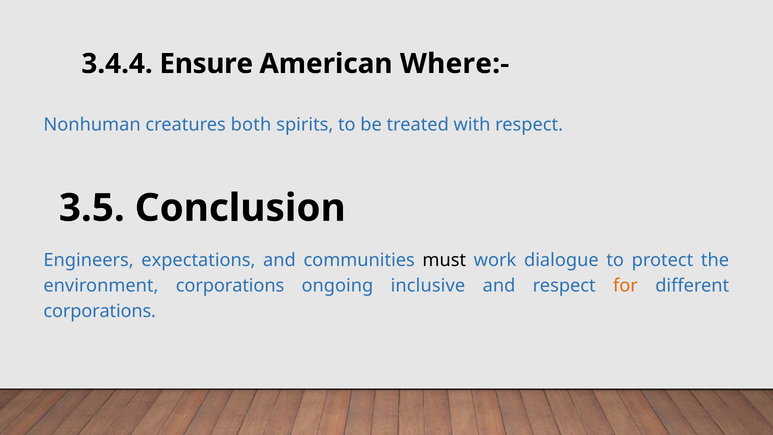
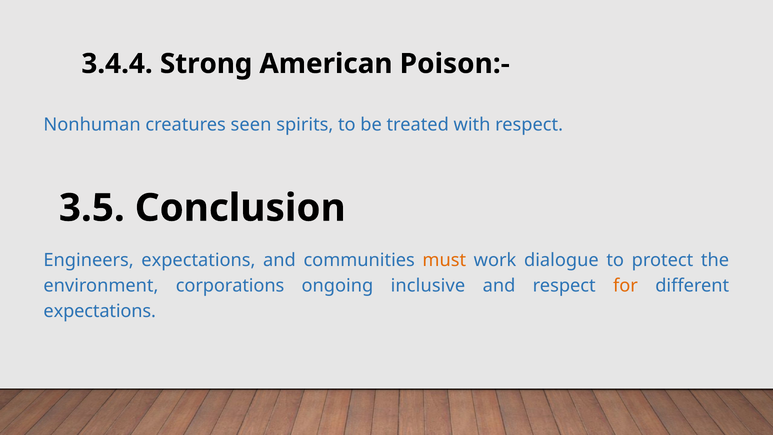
Ensure: Ensure -> Strong
Where:-: Where:- -> Poison:-
both: both -> seen
must colour: black -> orange
corporations at (100, 311): corporations -> expectations
